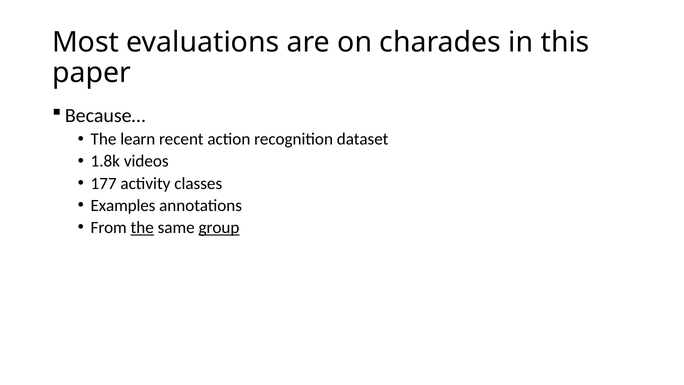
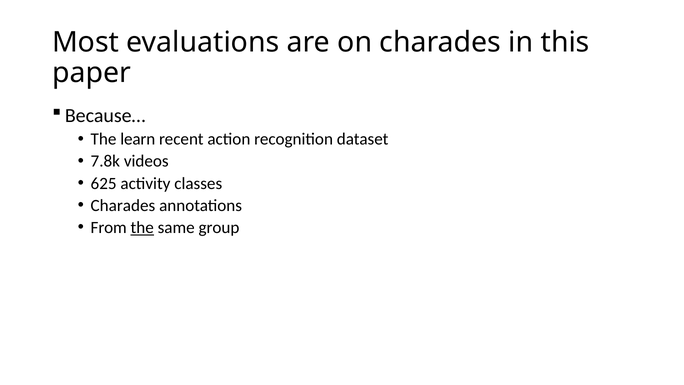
1.8k: 1.8k -> 7.8k
177: 177 -> 625
Examples at (123, 205): Examples -> Charades
group underline: present -> none
